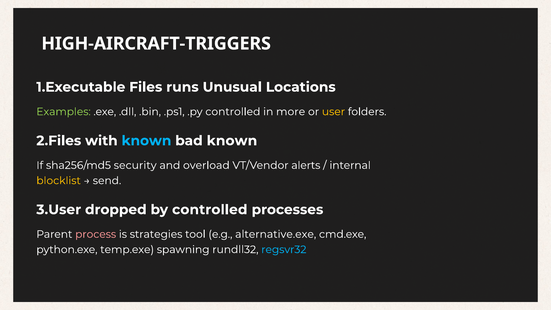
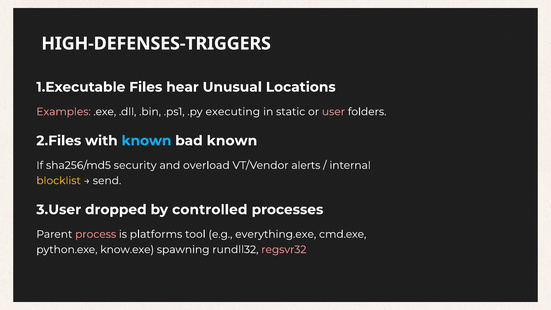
HIGH‑AIRCRAFT-TRIGGERS: HIGH‑AIRCRAFT-TRIGGERS -> HIGH‑DEFENSES-TRIGGERS
runs: runs -> hear
Examples colour: light green -> pink
.py controlled: controlled -> executing
more: more -> static
user colour: yellow -> pink
strategies: strategies -> platforms
alternative.exe: alternative.exe -> everything.exe
temp.exe: temp.exe -> know.exe
regsvr32 colour: light blue -> pink
